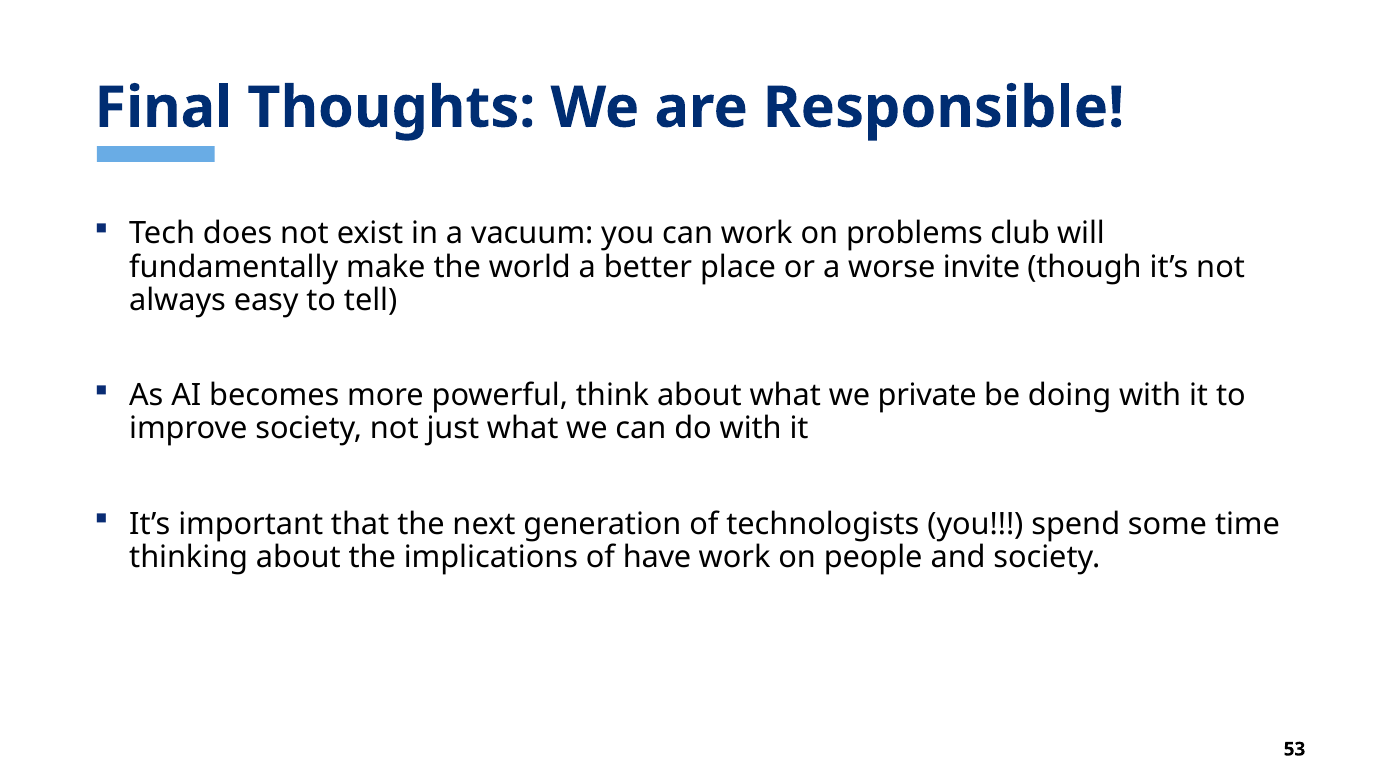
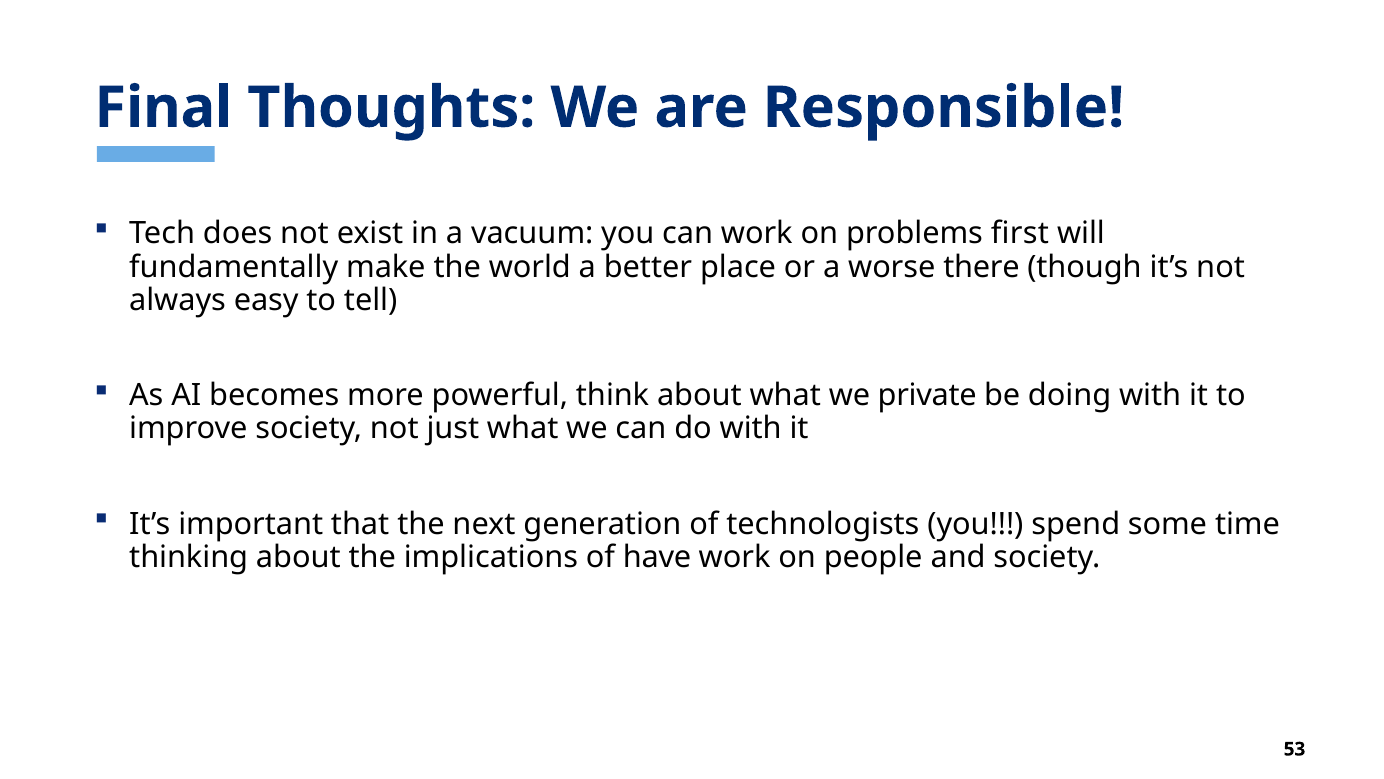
club: club -> first
invite: invite -> there
